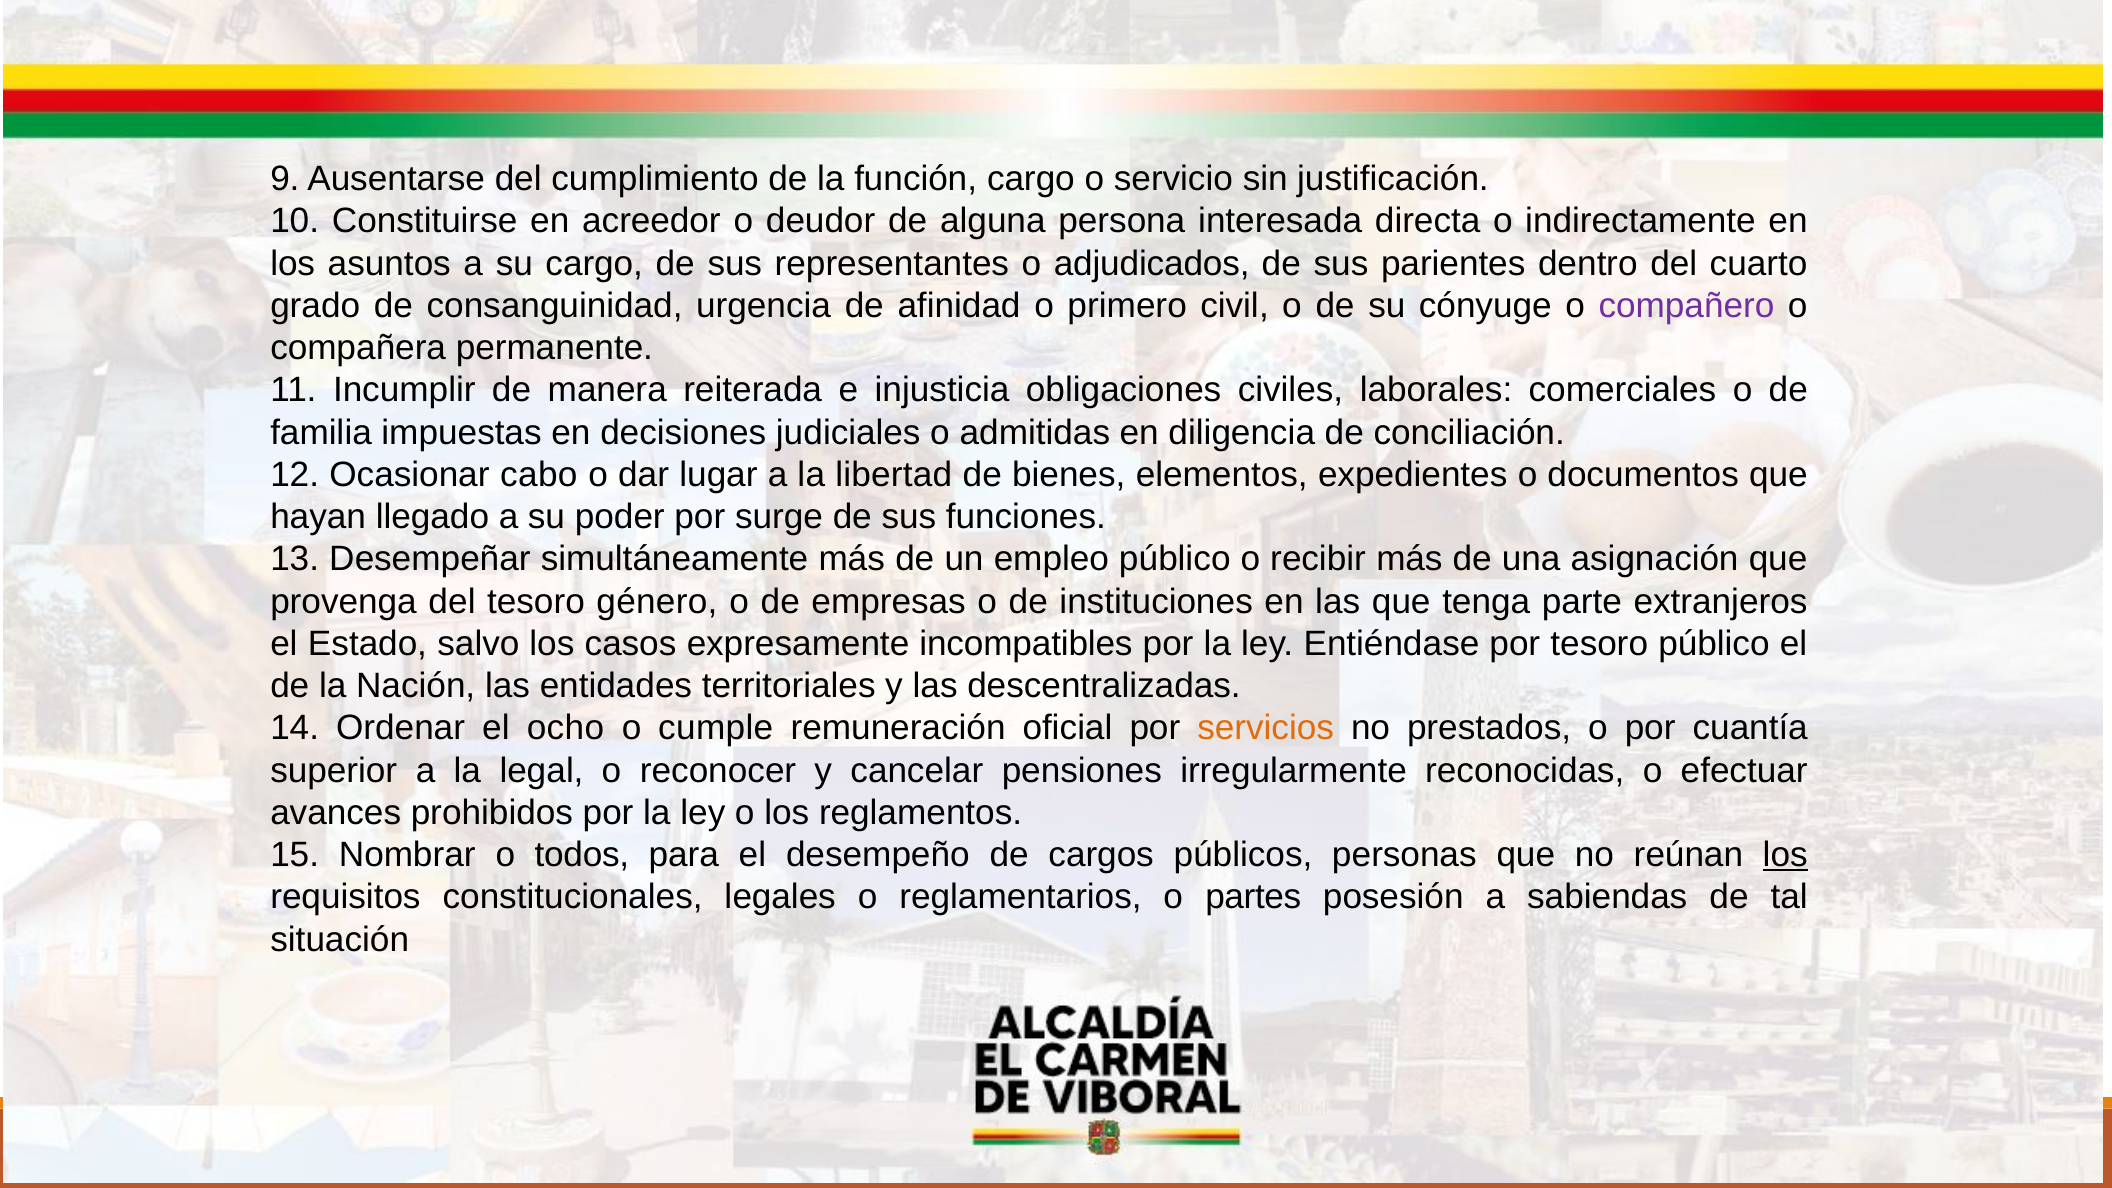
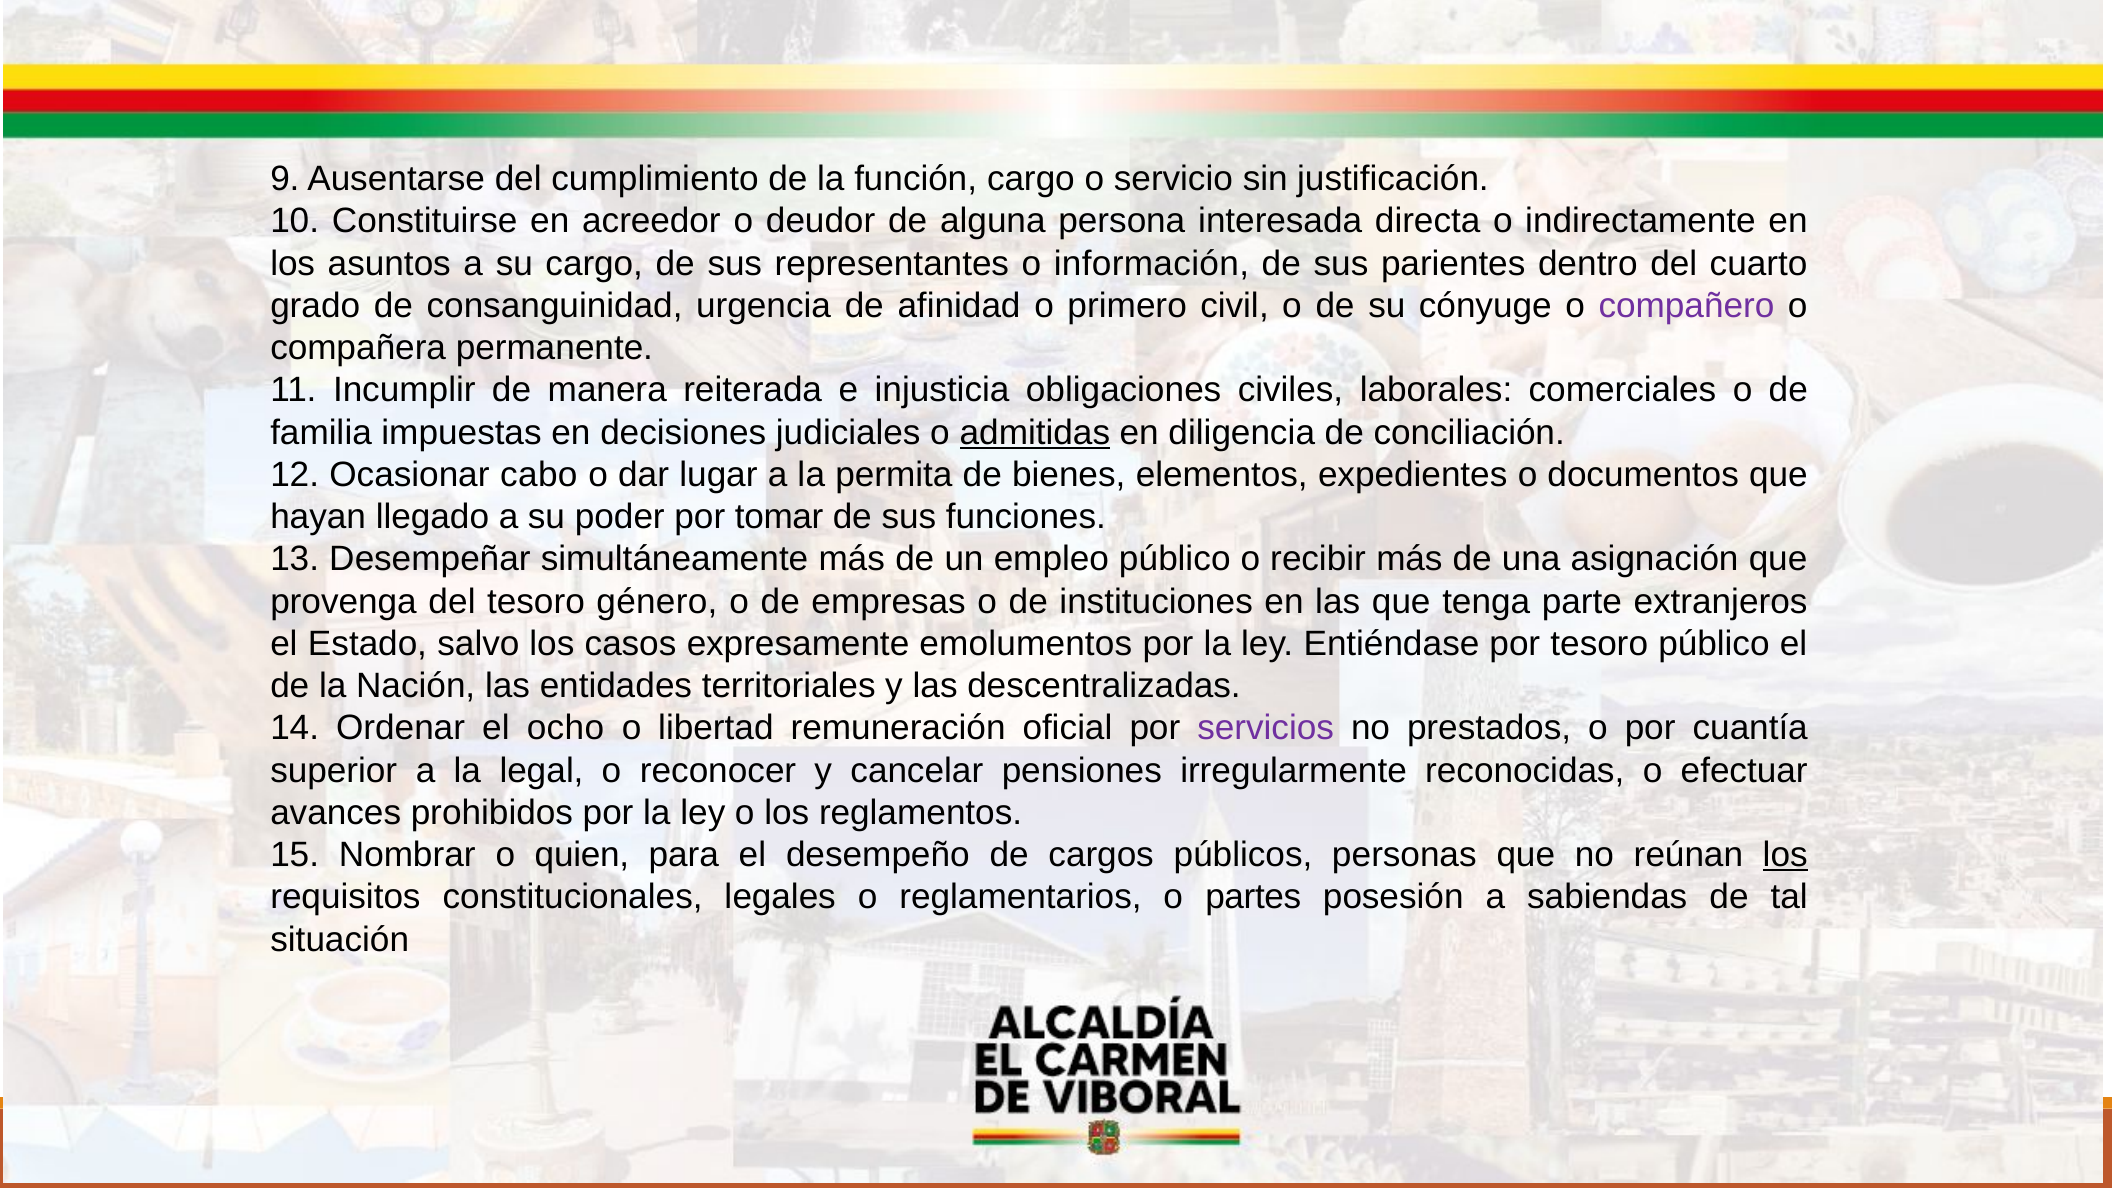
adjudicados: adjudicados -> información
admitidas underline: none -> present
libertad: libertad -> permita
surge: surge -> tomar
incompatibles: incompatibles -> emolumentos
cumple: cumple -> libertad
servicios colour: orange -> purple
todos: todos -> quien
